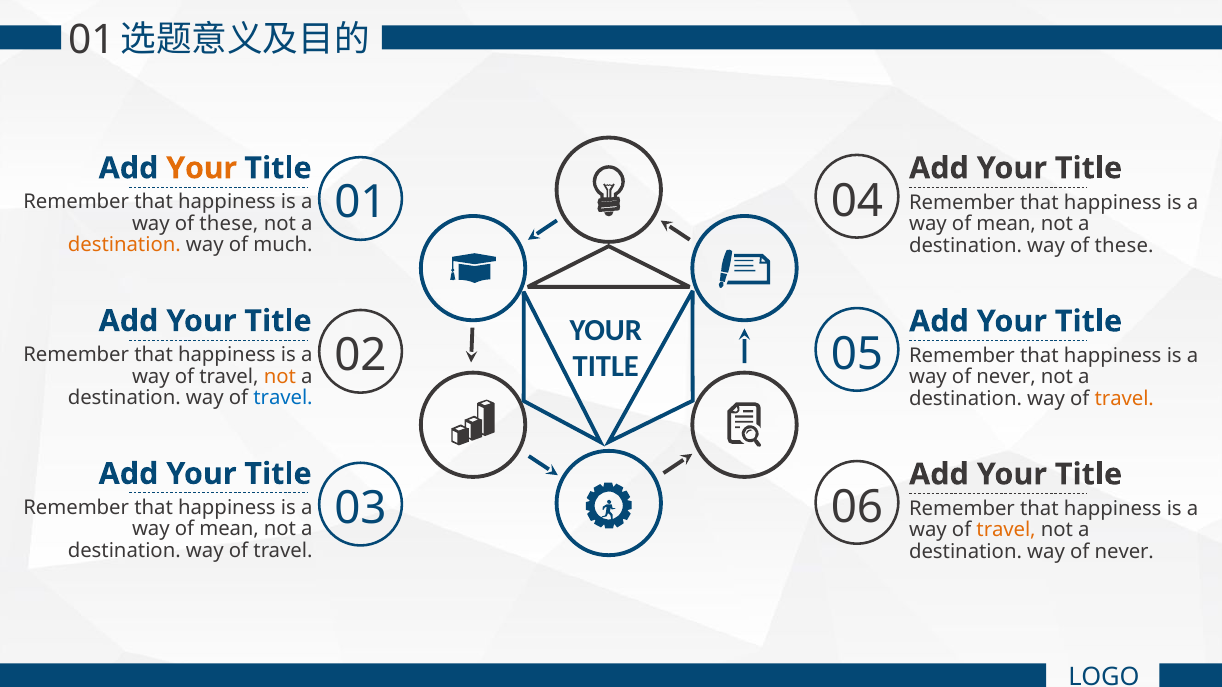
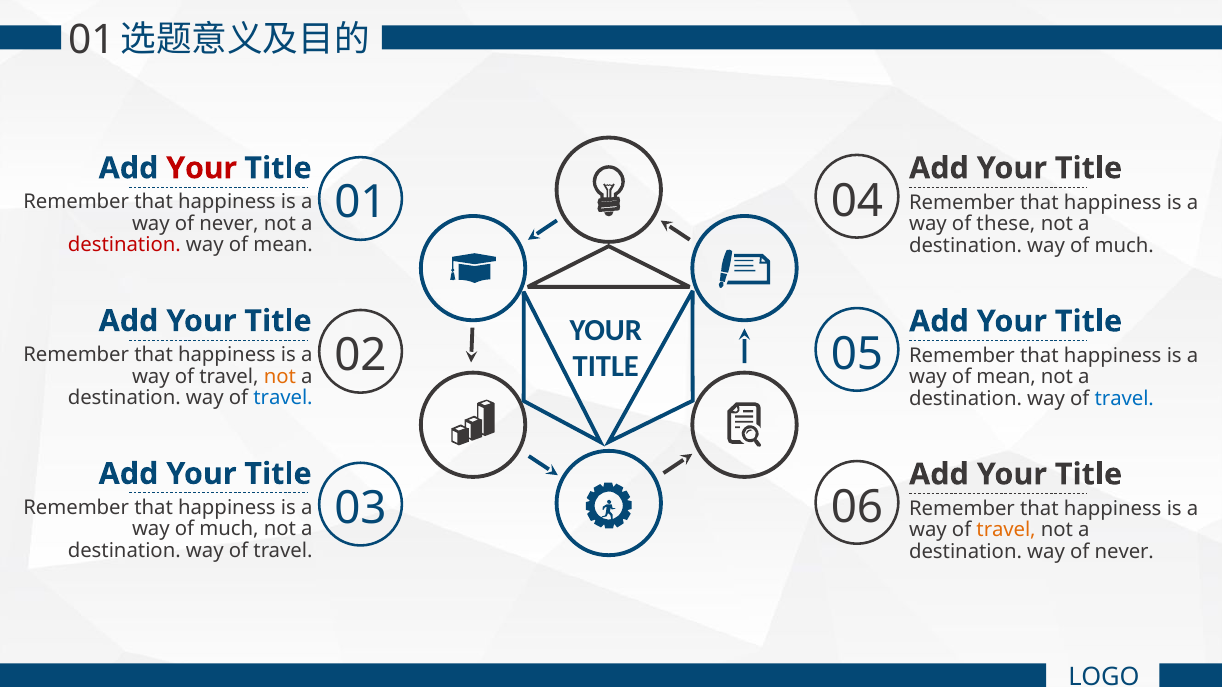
Your at (202, 168) colour: orange -> red
these at (229, 224): these -> never
mean at (1006, 224): mean -> these
destination at (124, 245) colour: orange -> red
much at (283, 245): much -> mean
destination way of these: these -> much
never at (1006, 377): never -> mean
travel at (1124, 399) colour: orange -> blue
mean at (229, 529): mean -> much
